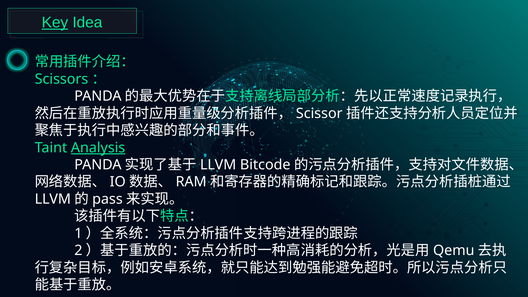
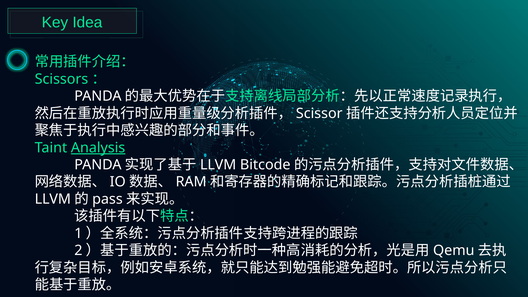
Key underline: present -> none
